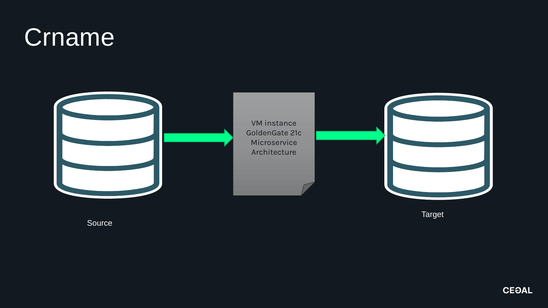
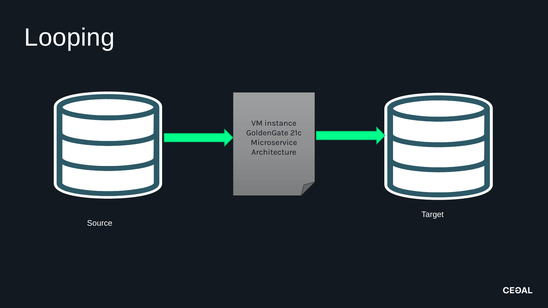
Crname: Crname -> Looping
